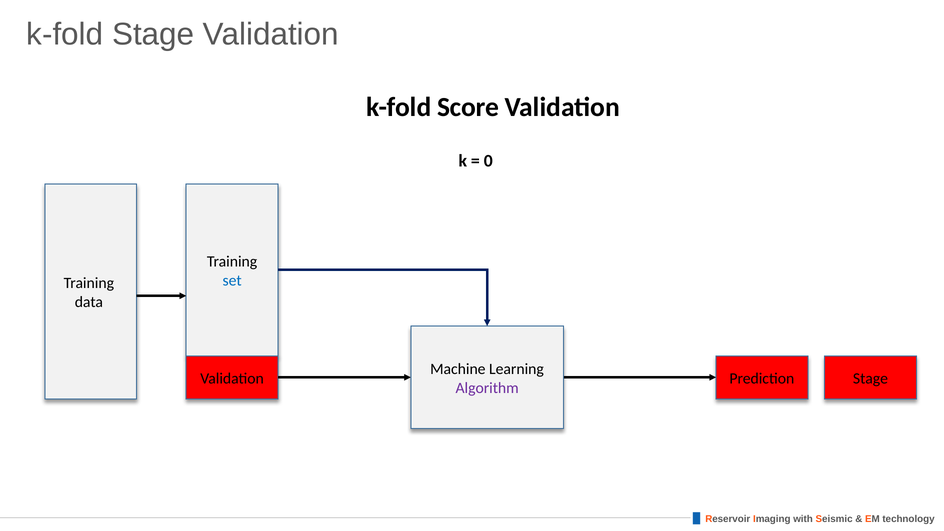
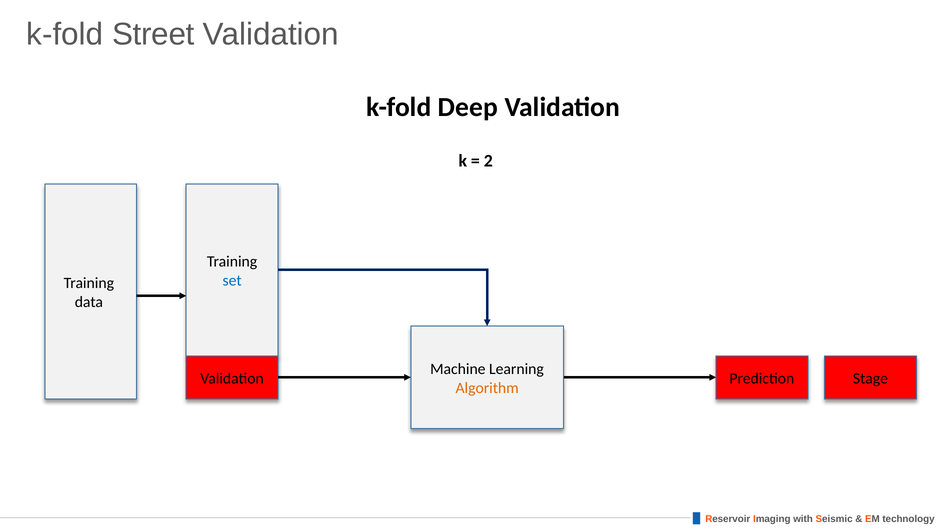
k-fold Stage: Stage -> Street
Score: Score -> Deep
0: 0 -> 2
Algorithm colour: purple -> orange
